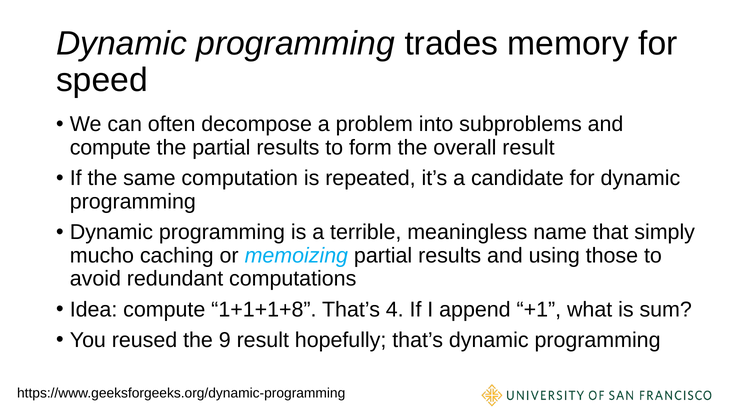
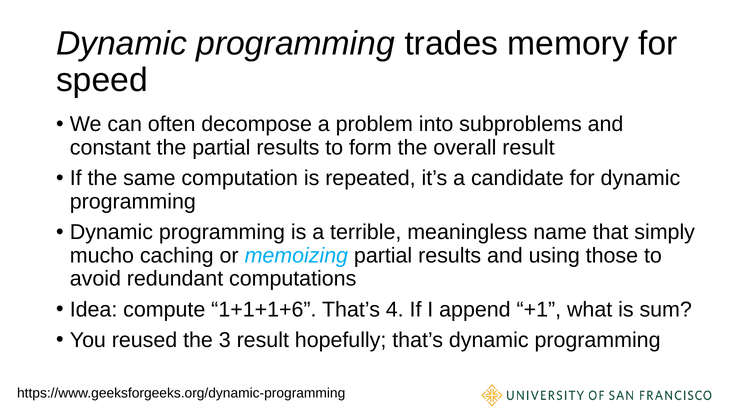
compute at (110, 147): compute -> constant
1+1+1+8: 1+1+1+8 -> 1+1+1+6
9: 9 -> 3
